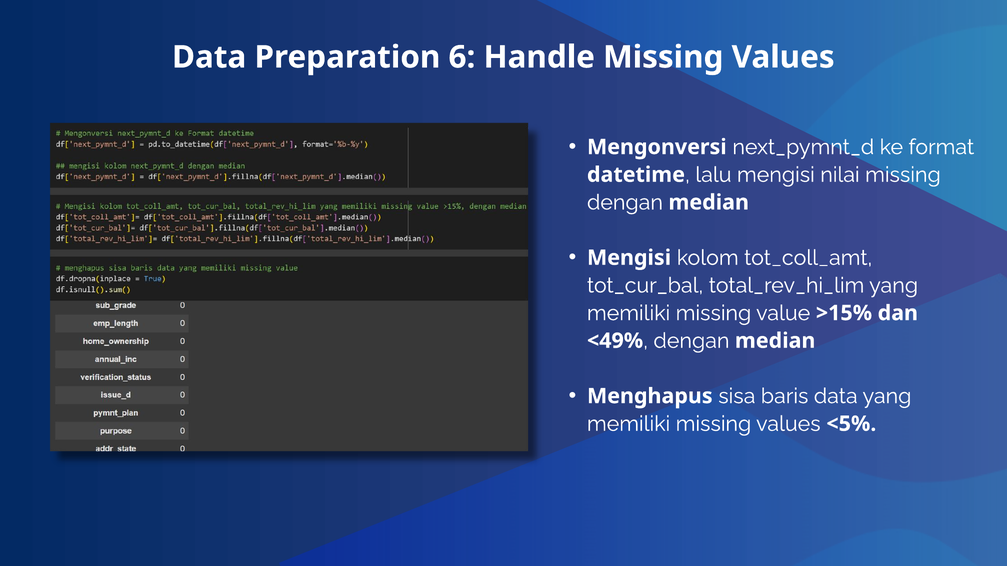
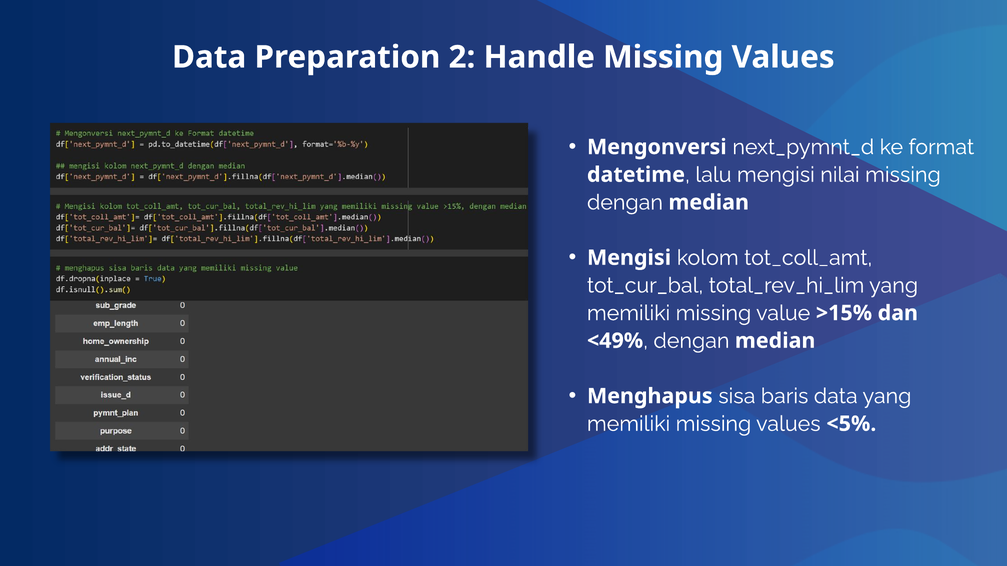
6: 6 -> 2
